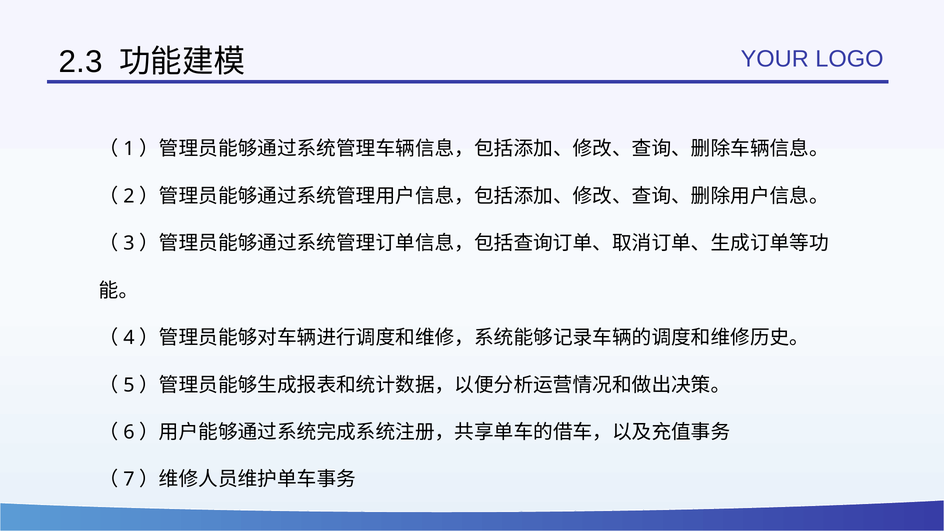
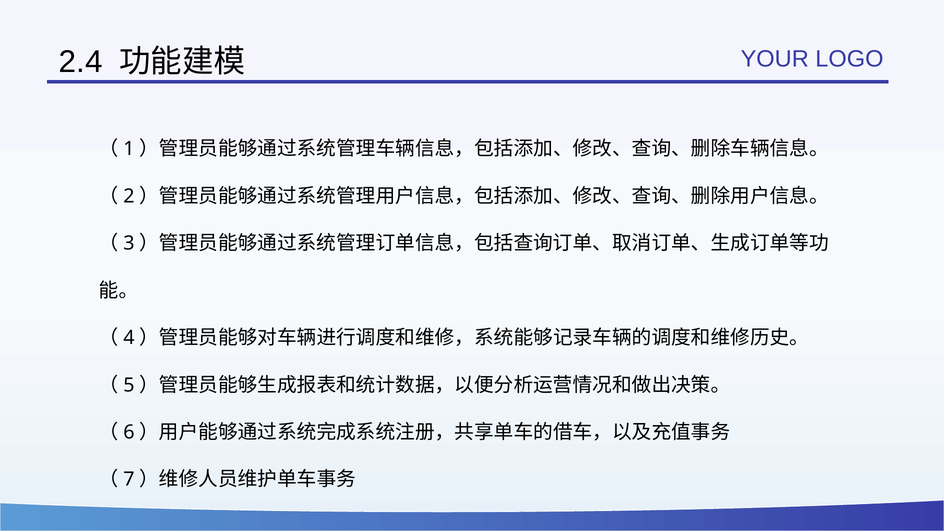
2.3: 2.3 -> 2.4
